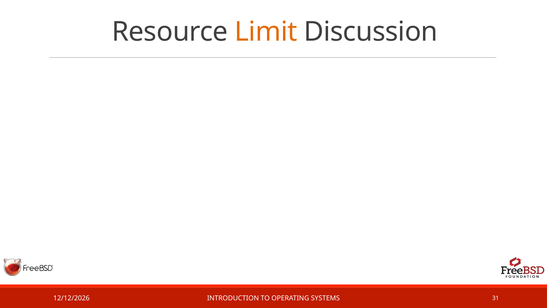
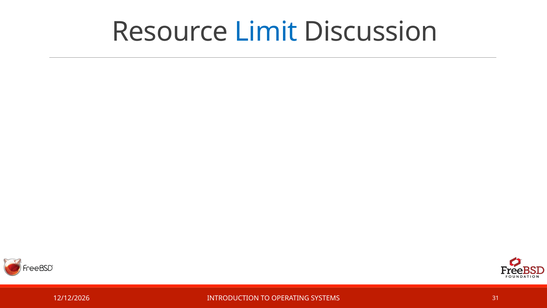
Limit colour: orange -> blue
